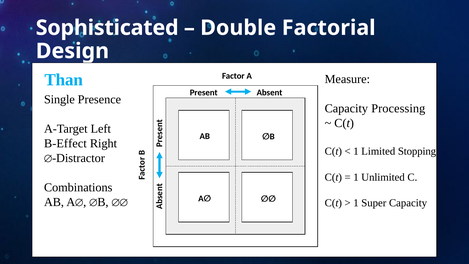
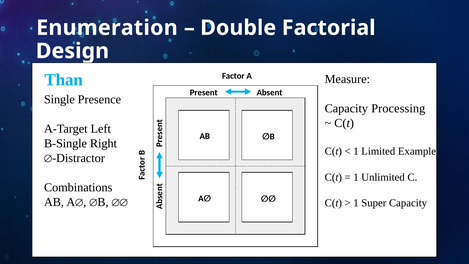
Sophisticated: Sophisticated -> Enumeration
B-Effect: B-Effect -> B-Single
Stopping: Stopping -> Example
